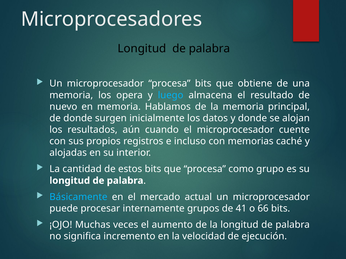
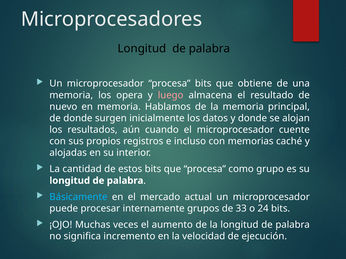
luego colour: light blue -> pink
41: 41 -> 33
66: 66 -> 24
